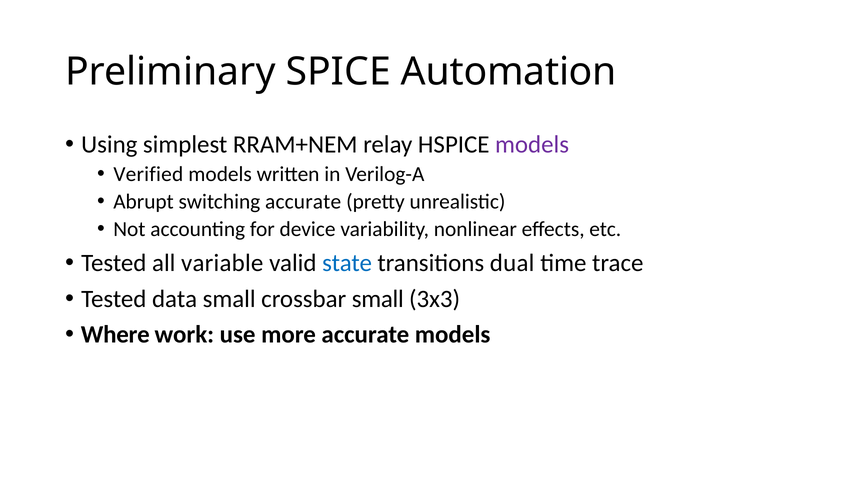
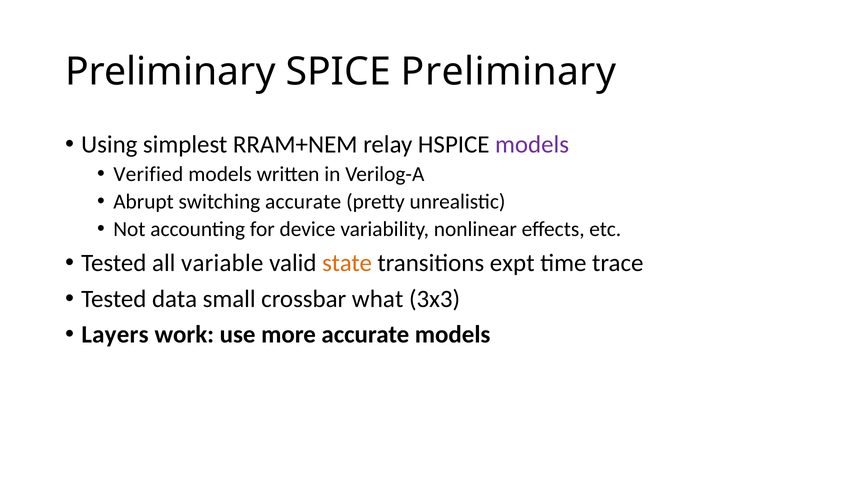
SPICE Automation: Automation -> Preliminary
state colour: blue -> orange
dual: dual -> expt
crossbar small: small -> what
Where: Where -> Layers
